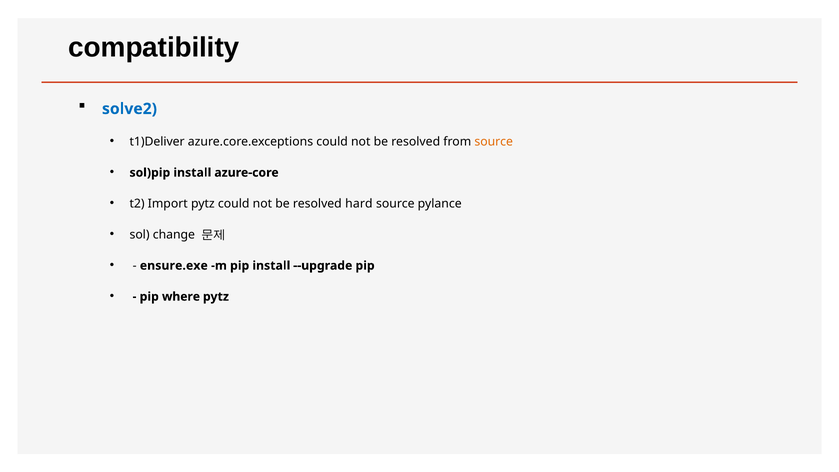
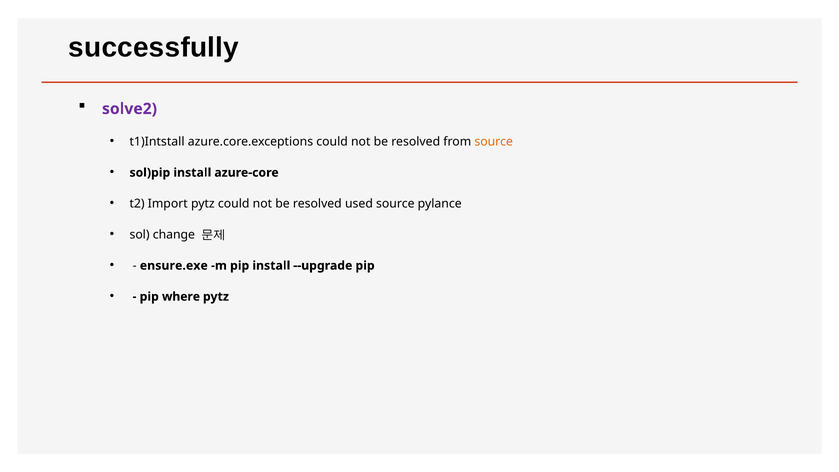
compatibility: compatibility -> successfully
solve2 colour: blue -> purple
t1)Deliver: t1)Deliver -> t1)Intstall
hard: hard -> used
